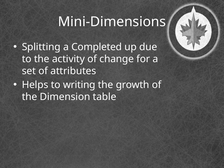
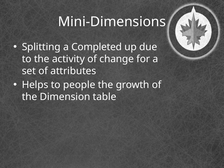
writing: writing -> people
